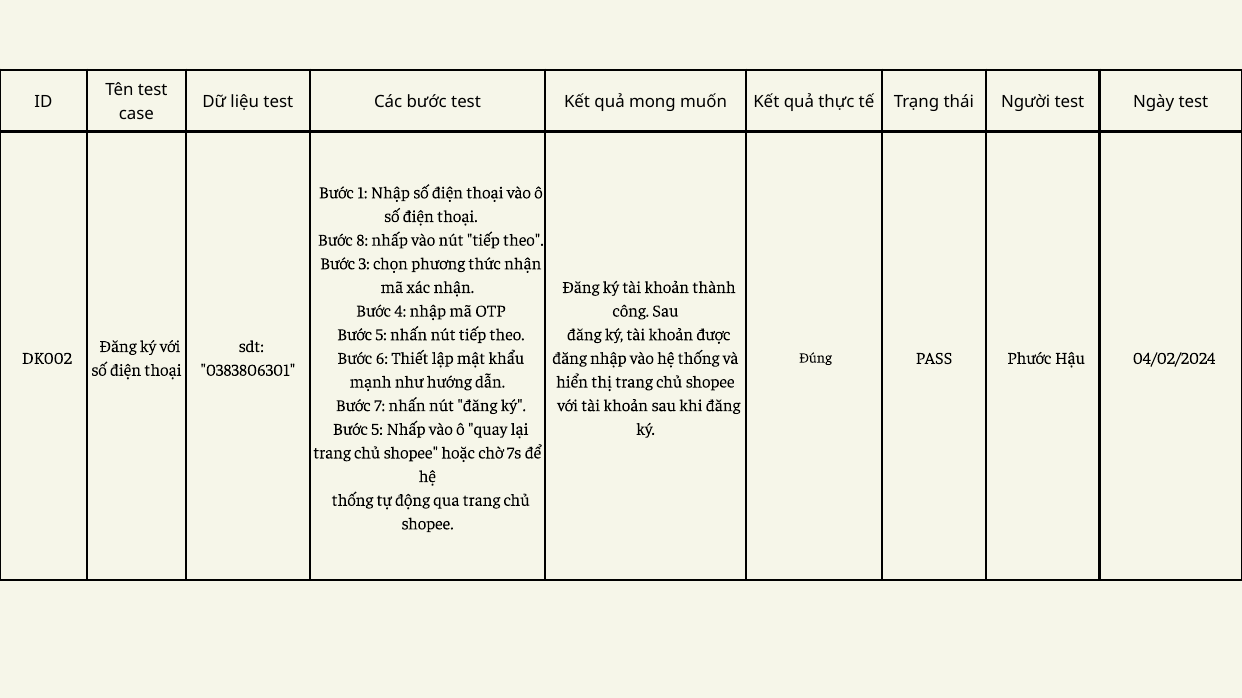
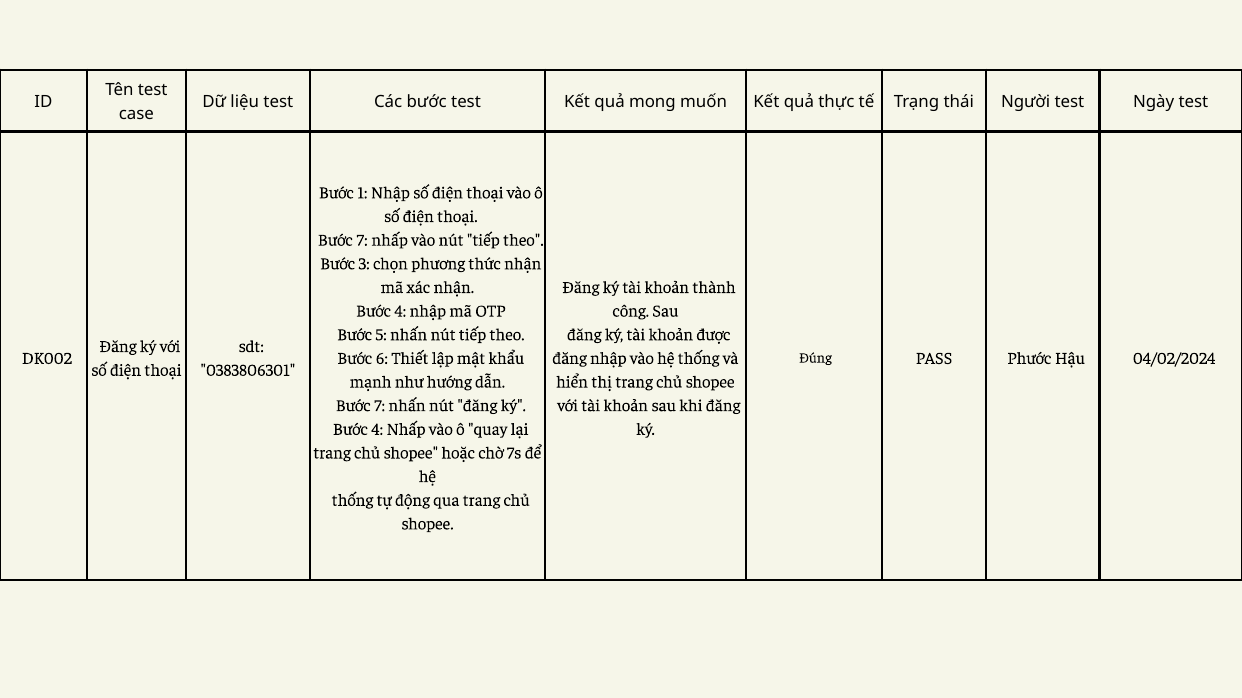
8 at (362, 240): 8 -> 7
5 at (377, 430): 5 -> 4
